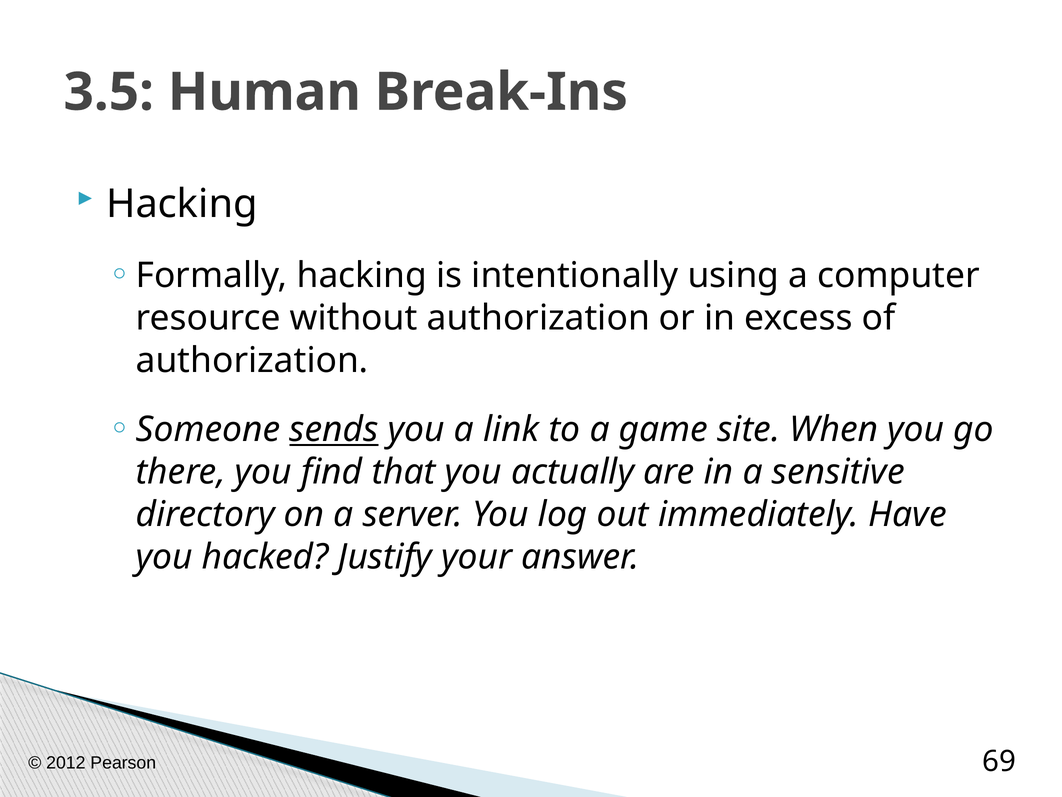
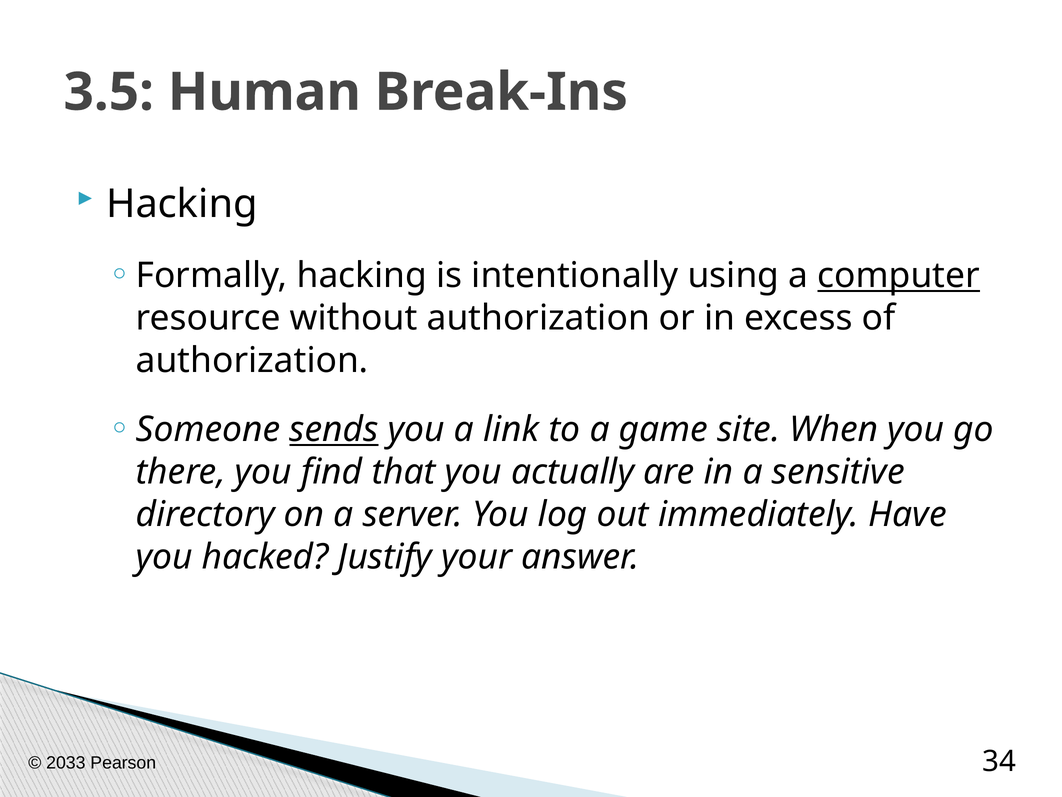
computer underline: none -> present
2012: 2012 -> 2033
69: 69 -> 34
